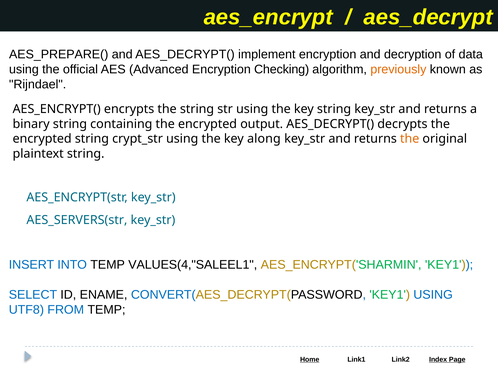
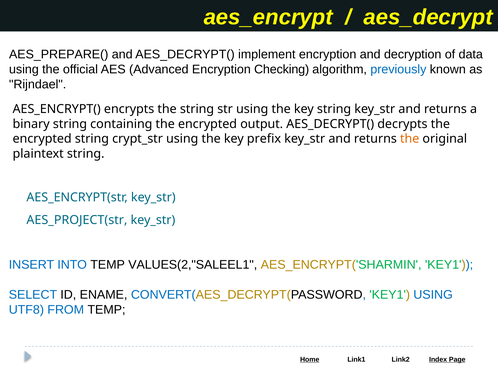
previously colour: orange -> blue
along: along -> prefix
AES_SERVERS(str: AES_SERVERS(str -> AES_PROJECT(str
VALUES(4,"SALEEL1: VALUES(4,"SALEEL1 -> VALUES(2,"SALEEL1
